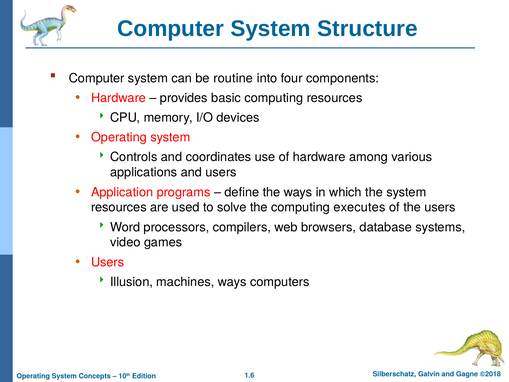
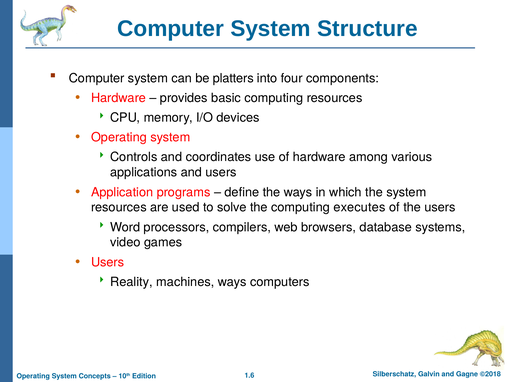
routine: routine -> platters
Illusion: Illusion -> Reality
